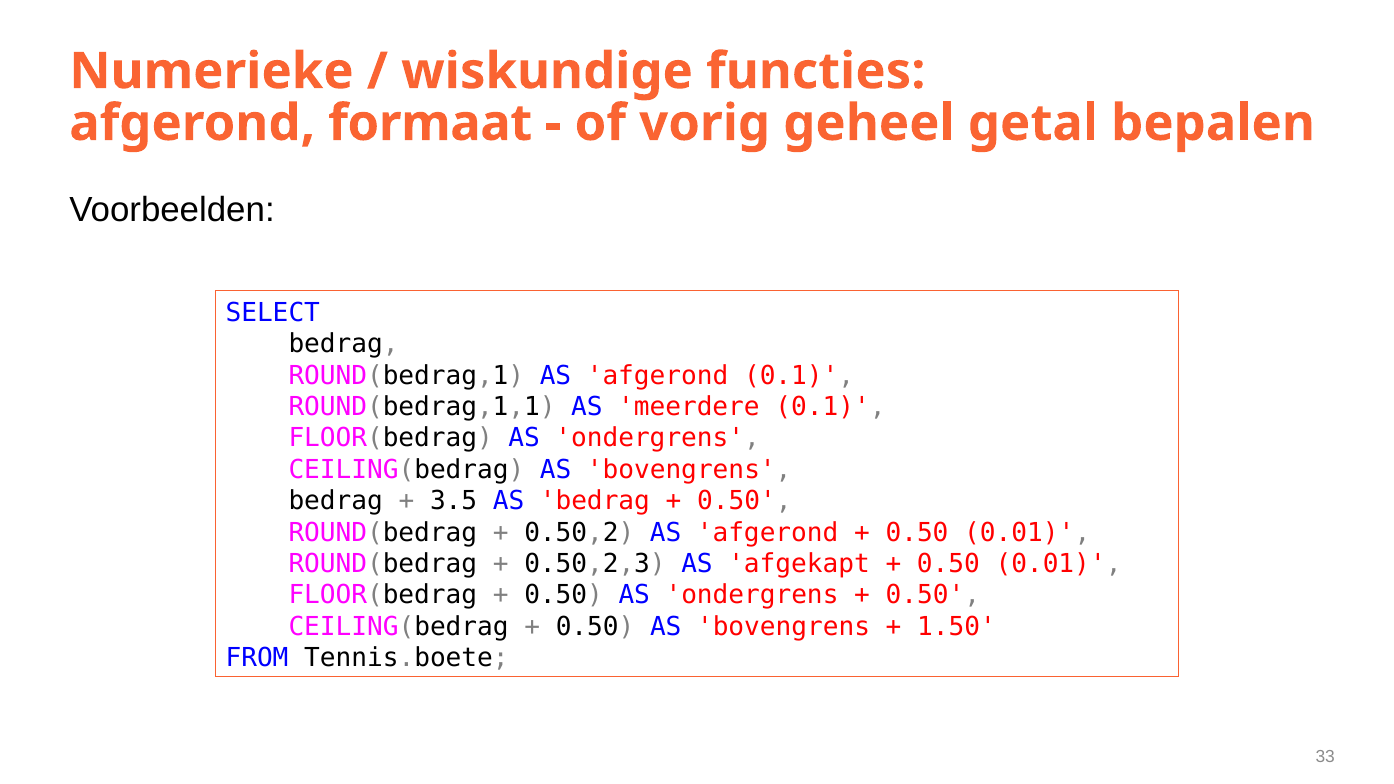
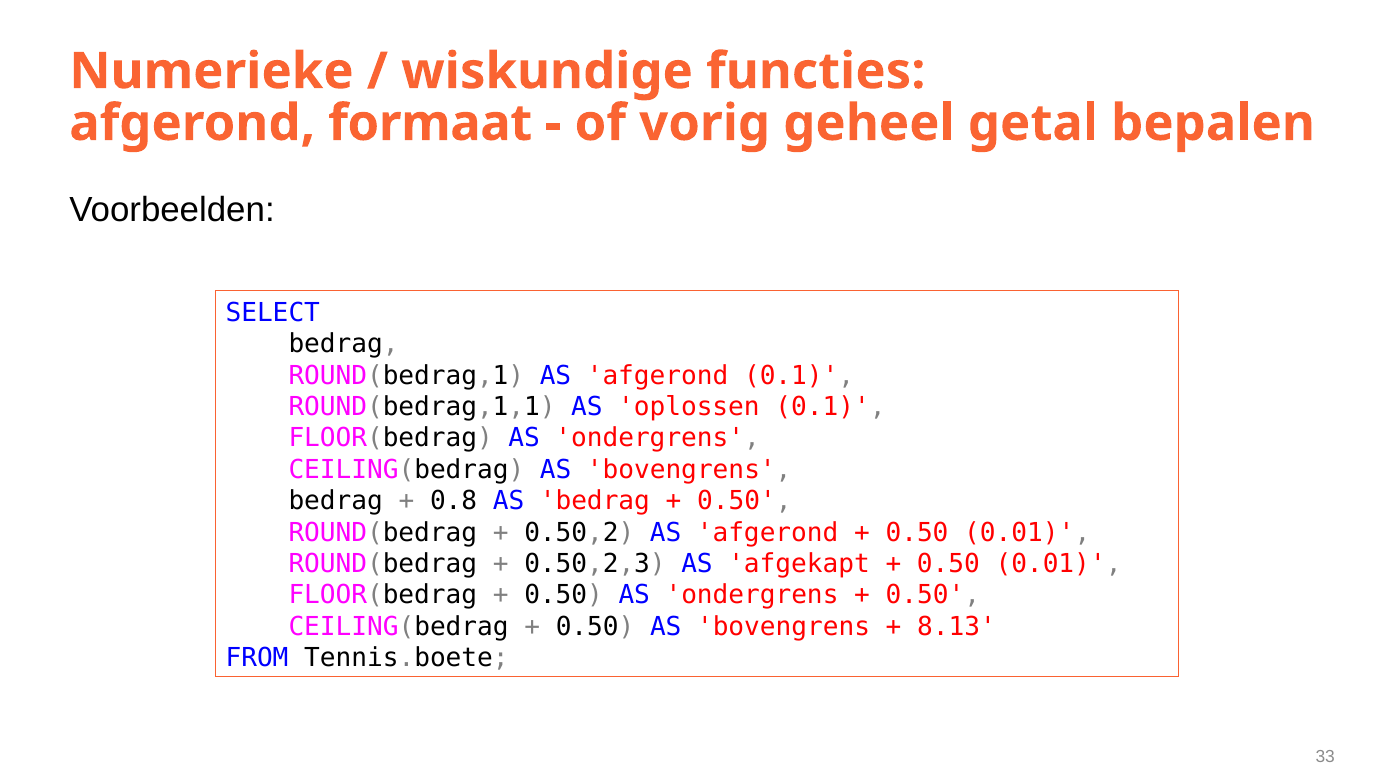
meerdere: meerdere -> oplossen
3.5: 3.5 -> 0.8
1.50: 1.50 -> 8.13
